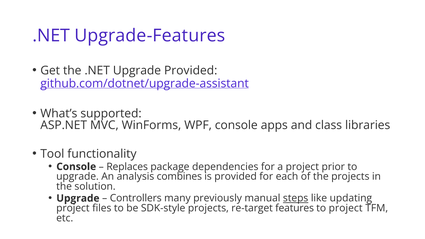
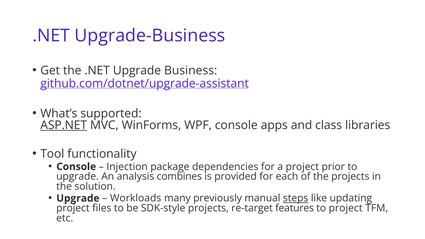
Upgrade-Features: Upgrade-Features -> Upgrade-Business
Upgrade Provided: Provided -> Business
ASP.NET underline: none -> present
Replaces: Replaces -> Injection
Controllers: Controllers -> Workloads
